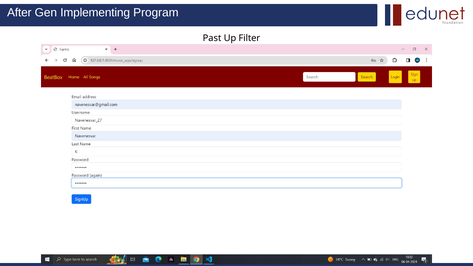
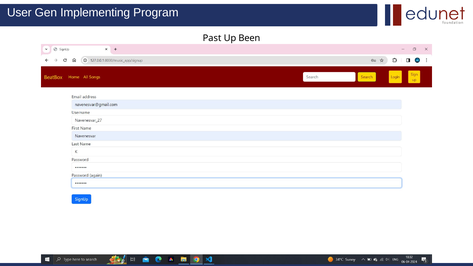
After: After -> User
Filter: Filter -> Been
